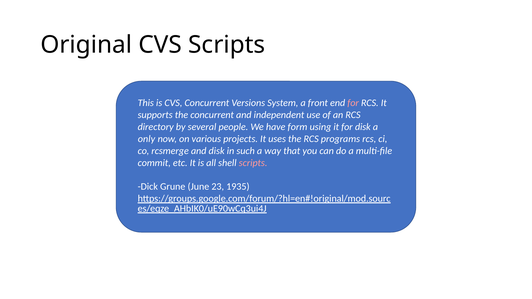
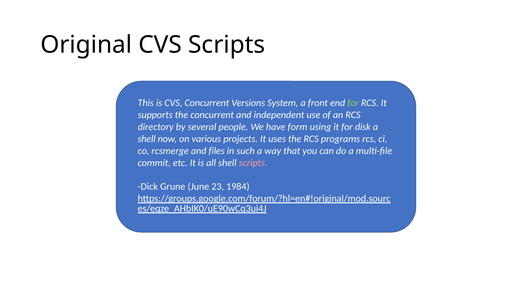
for at (353, 103) colour: pink -> light green
only at (146, 139): only -> shell
and disk: disk -> files
1935: 1935 -> 1984
